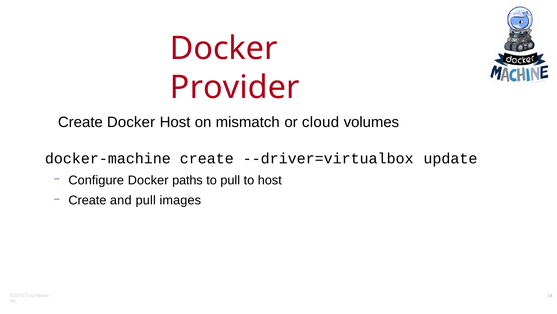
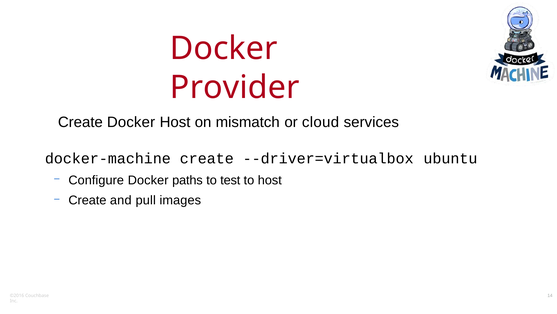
volumes: volumes -> services
update: update -> ubuntu
to pull: pull -> test
